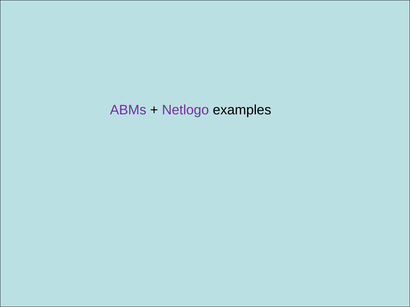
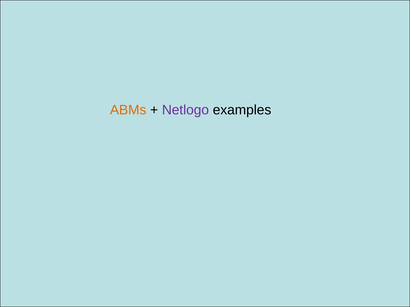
ABMs colour: purple -> orange
